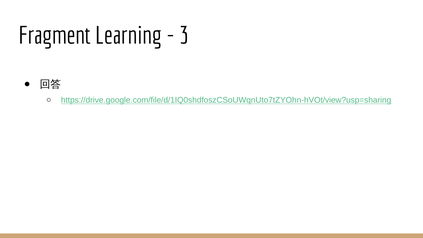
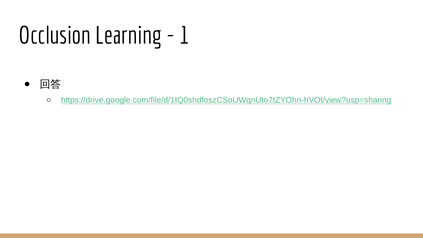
Fragment: Fragment -> Occlusion
3: 3 -> 1
